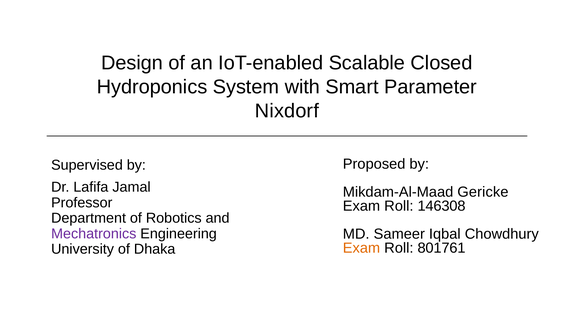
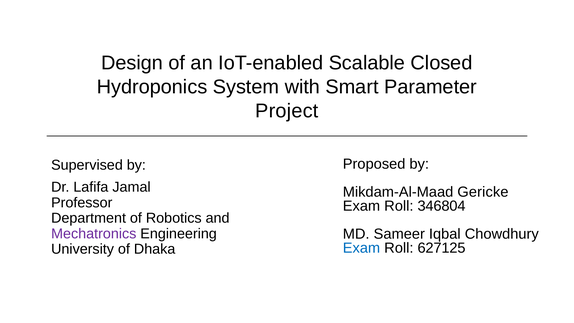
Nixdorf: Nixdorf -> Project
146308: 146308 -> 346804
Exam at (361, 248) colour: orange -> blue
801761: 801761 -> 627125
